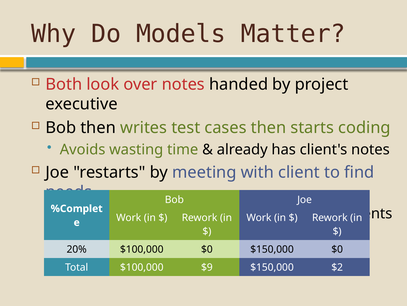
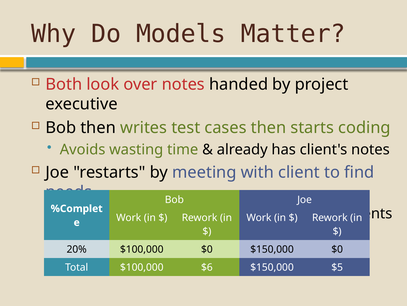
$9: $9 -> $6
$2: $2 -> $5
